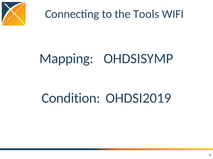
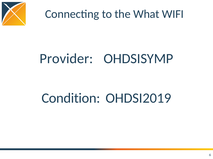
Tools: Tools -> What
Mapping: Mapping -> Provider
